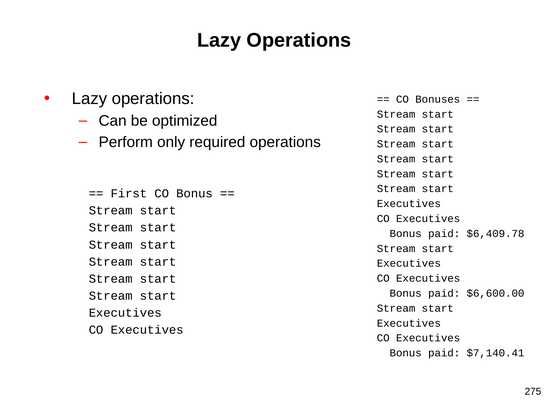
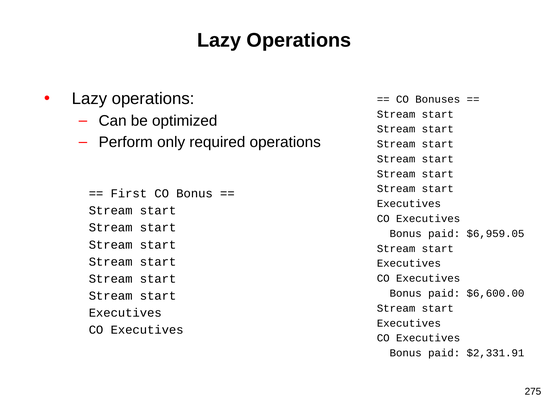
$6,409.78: $6,409.78 -> $6,959.05
$7,140.41: $7,140.41 -> $2,331.91
